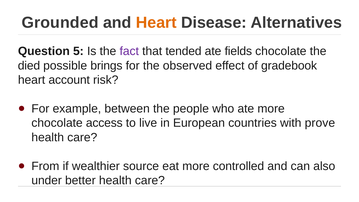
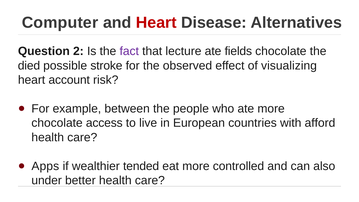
Grounded: Grounded -> Computer
Heart at (156, 23) colour: orange -> red
5: 5 -> 2
tended: tended -> lecture
brings: brings -> stroke
gradebook: gradebook -> visualizing
prove: prove -> afford
From: From -> Apps
source: source -> tended
